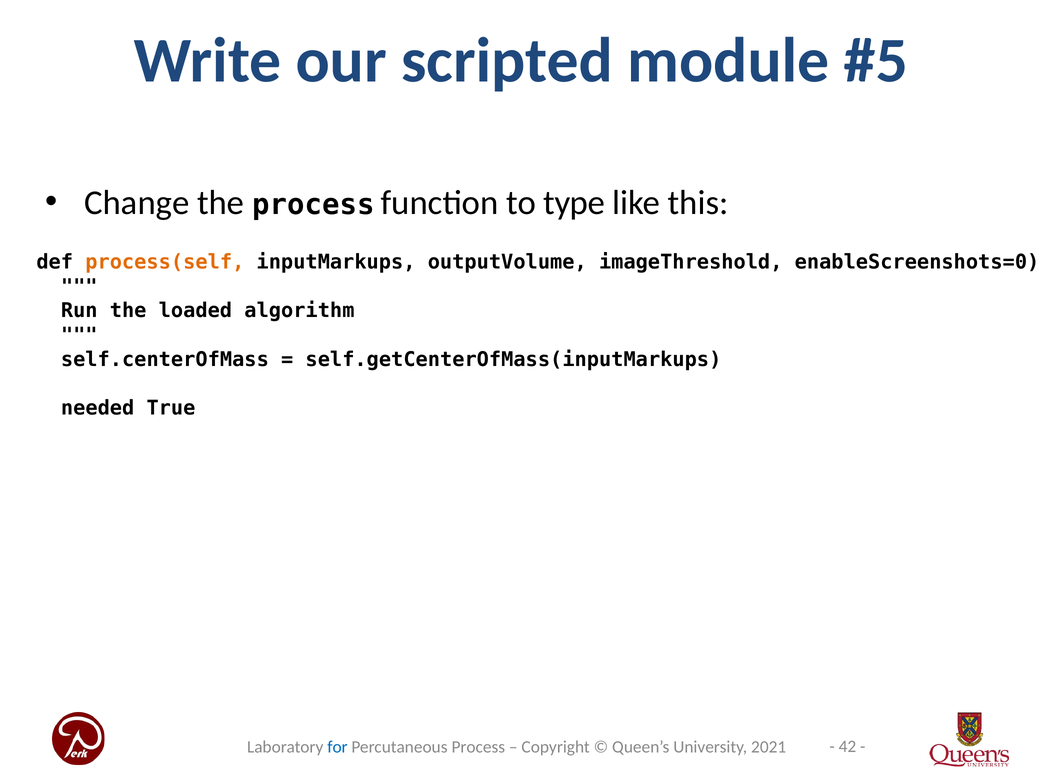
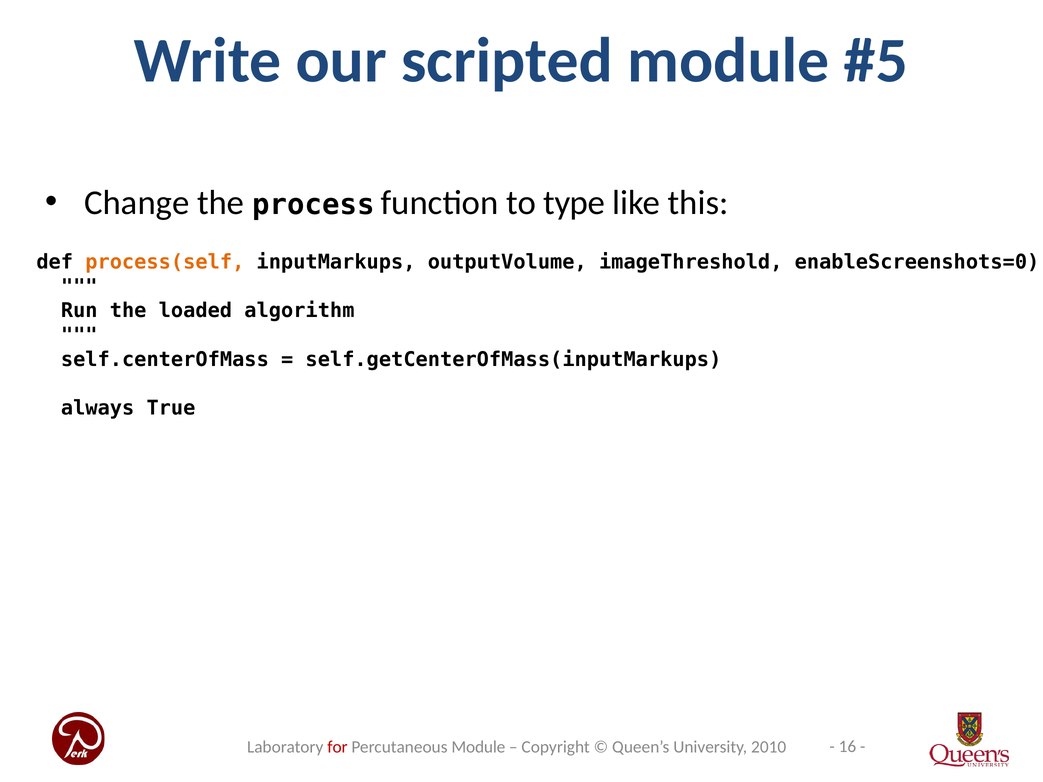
needed: needed -> always
42: 42 -> 16
for colour: blue -> red
Percutaneous Process: Process -> Module
2021: 2021 -> 2010
